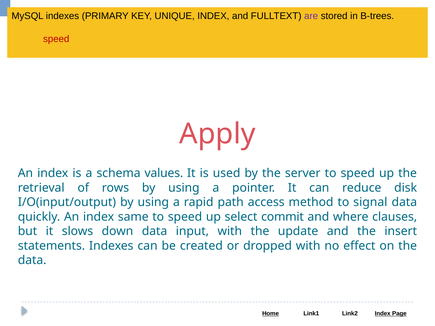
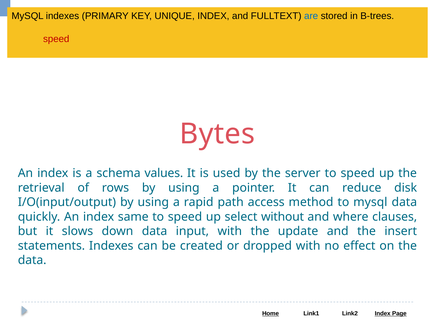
are at (311, 16) colour: purple -> blue
Apply: Apply -> Bytes
to signal: signal -> mysql
commit: commit -> without
